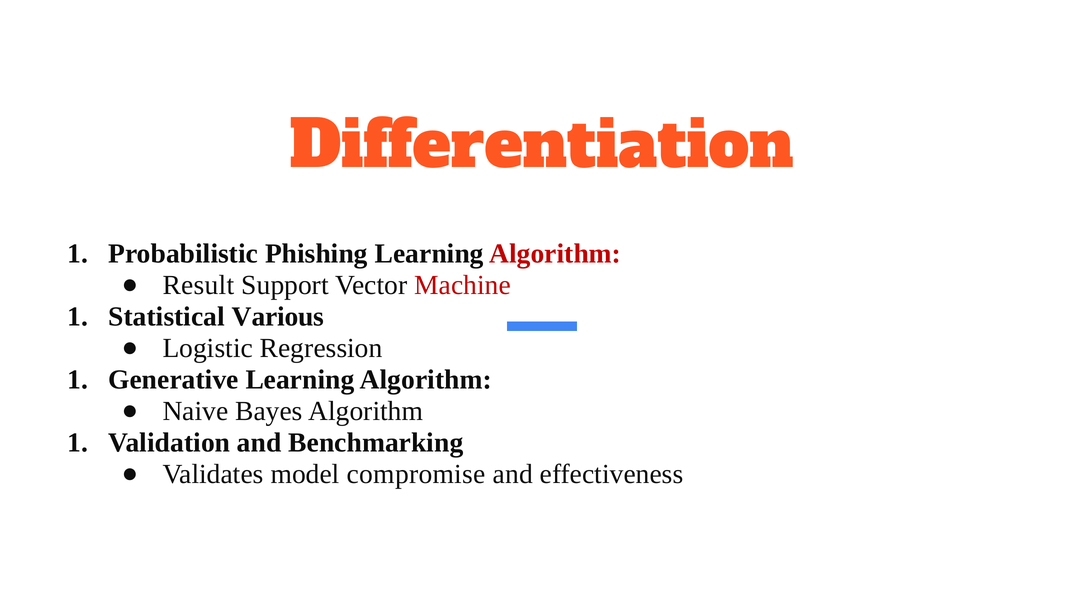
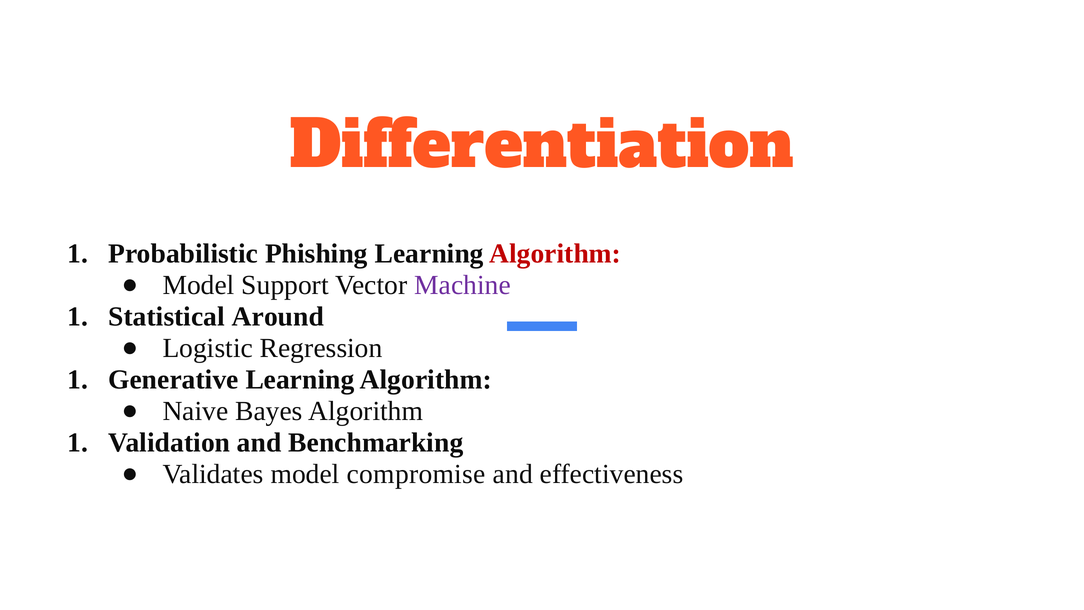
Result at (198, 285): Result -> Model
Machine colour: red -> purple
Various: Various -> Around
